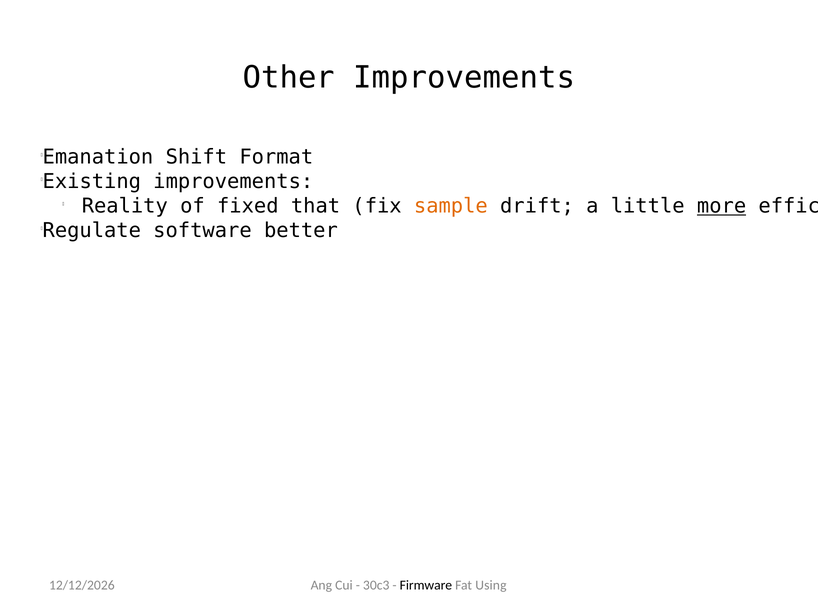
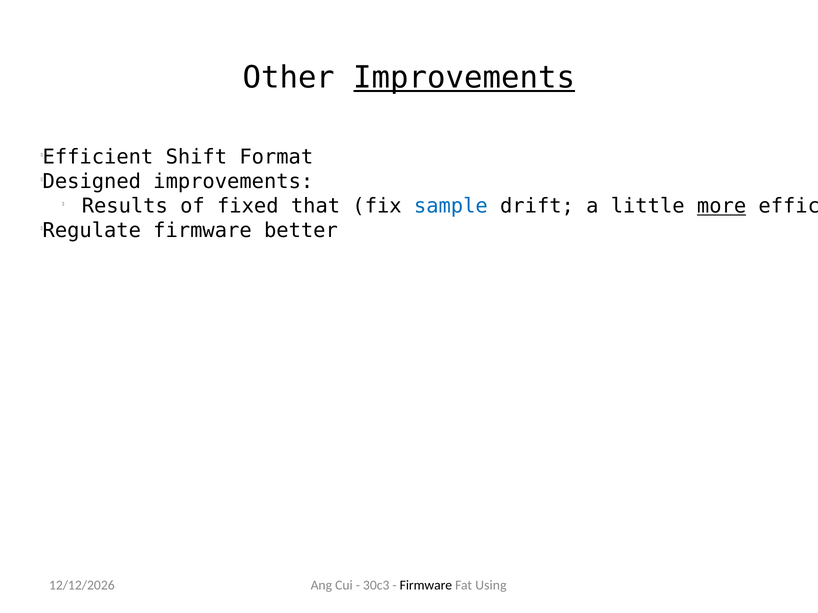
Improvements at (464, 78) underline: none -> present
Emanation at (98, 157): Emanation -> Efficient
Existing: Existing -> Designed
Reality: Reality -> Results
sample colour: orange -> blue
Regulate software: software -> firmware
